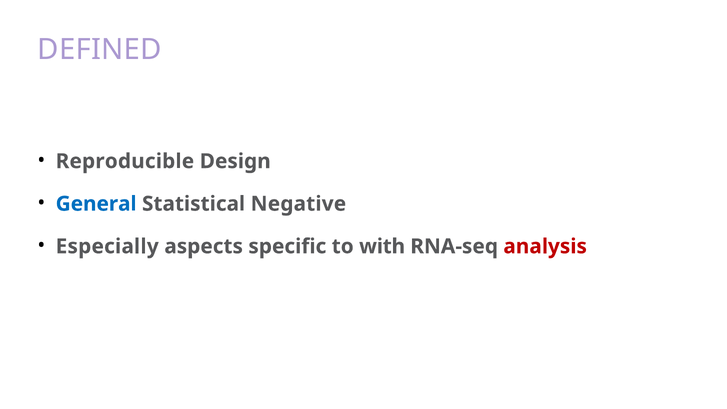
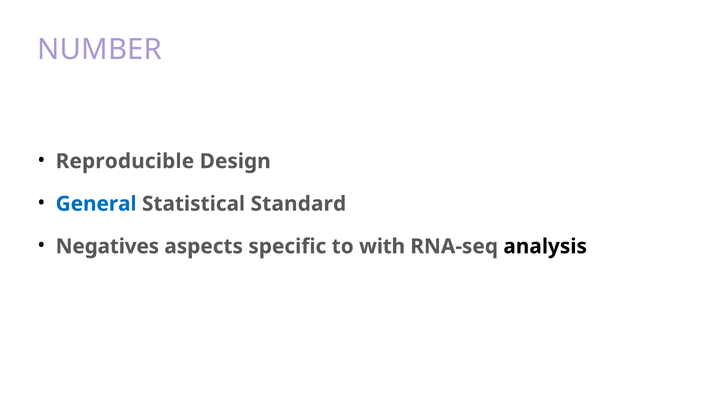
DEFINED: DEFINED -> NUMBER
Negative: Negative -> Standard
Especially: Especially -> Negatives
analysis colour: red -> black
